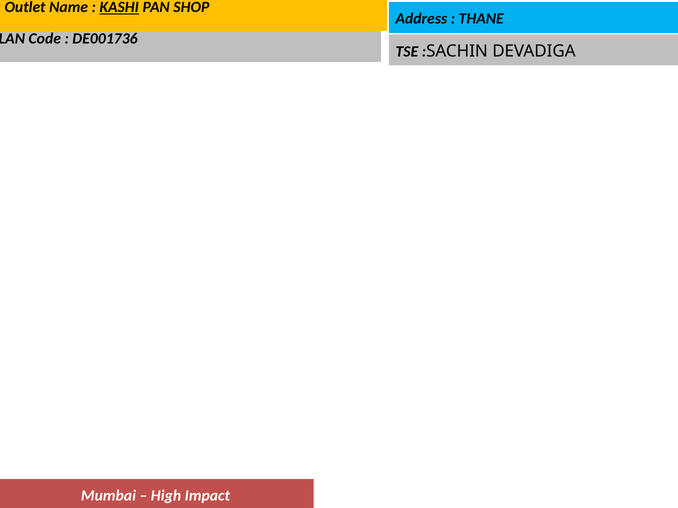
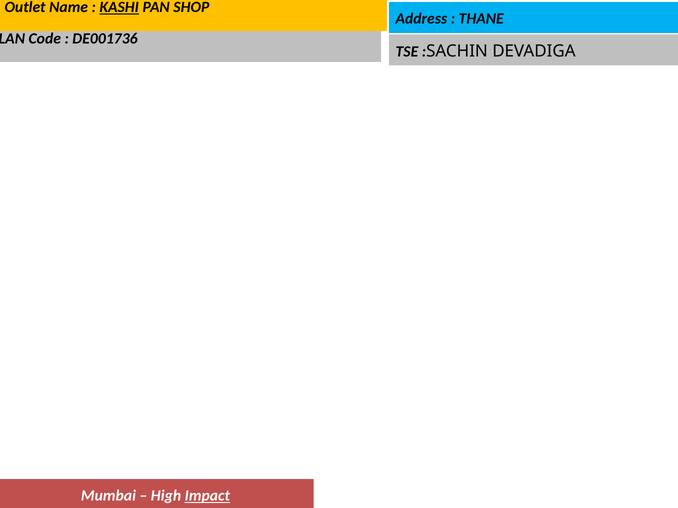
Impact underline: none -> present
